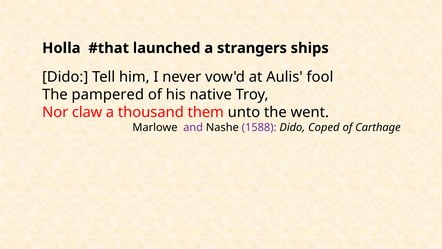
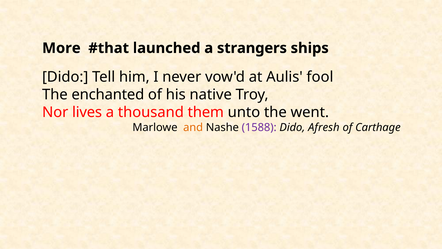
Holla: Holla -> More
pampered: pampered -> enchanted
claw: claw -> lives
and colour: purple -> orange
Coped: Coped -> Afresh
